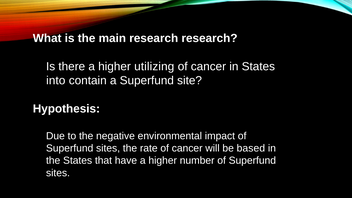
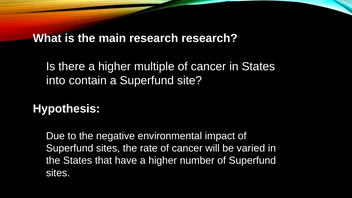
utilizing: utilizing -> multiple
based: based -> varied
